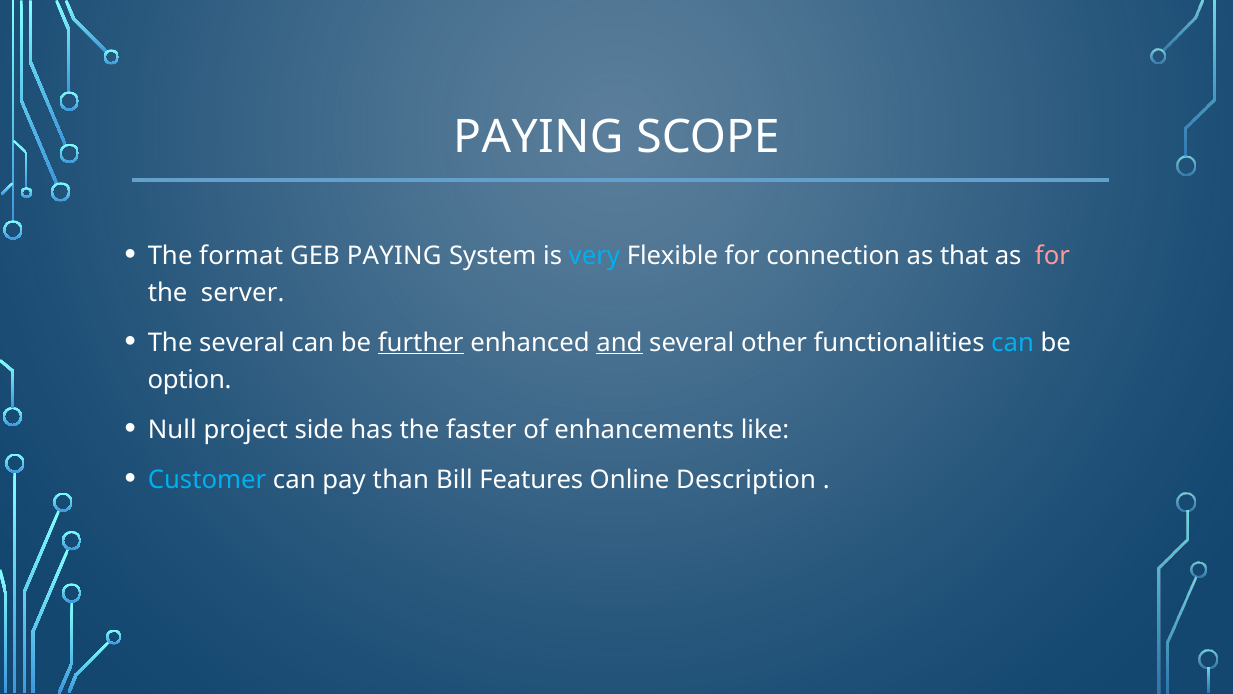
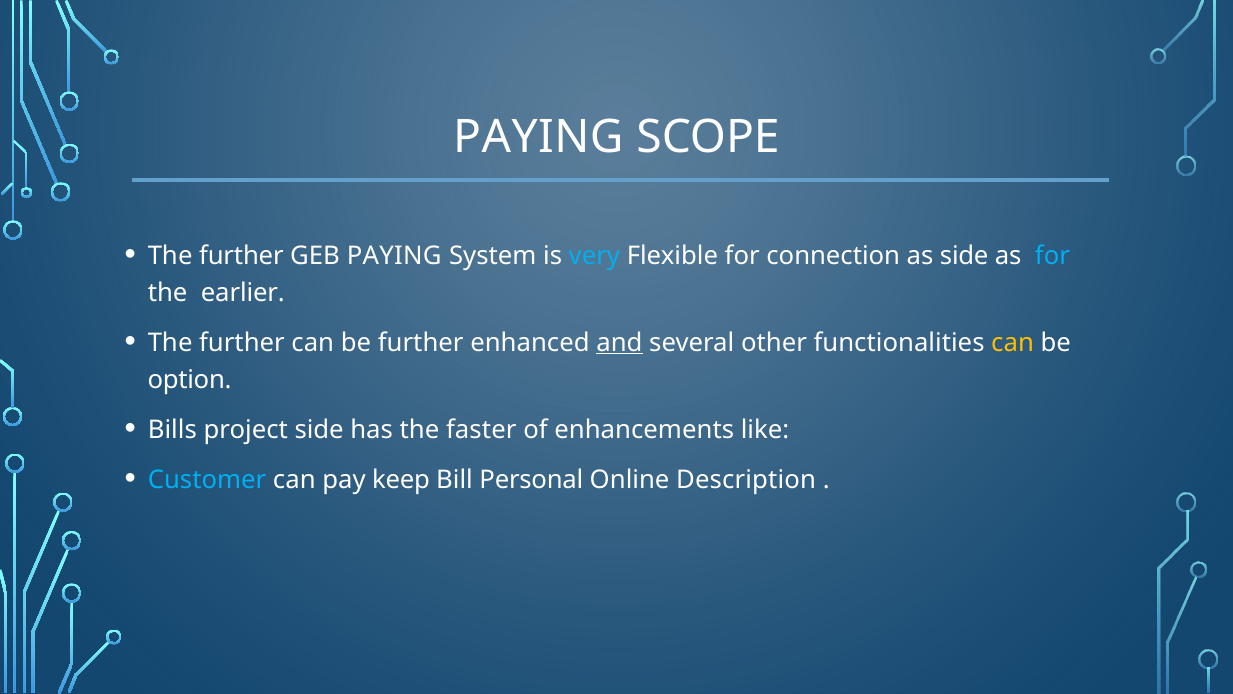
format at (241, 256): format -> further
as that: that -> side
for at (1052, 256) colour: pink -> light blue
server: server -> earlier
several at (242, 342): several -> further
further at (421, 342) underline: present -> none
can at (1013, 342) colour: light blue -> yellow
Null: Null -> Bills
than: than -> keep
Features: Features -> Personal
